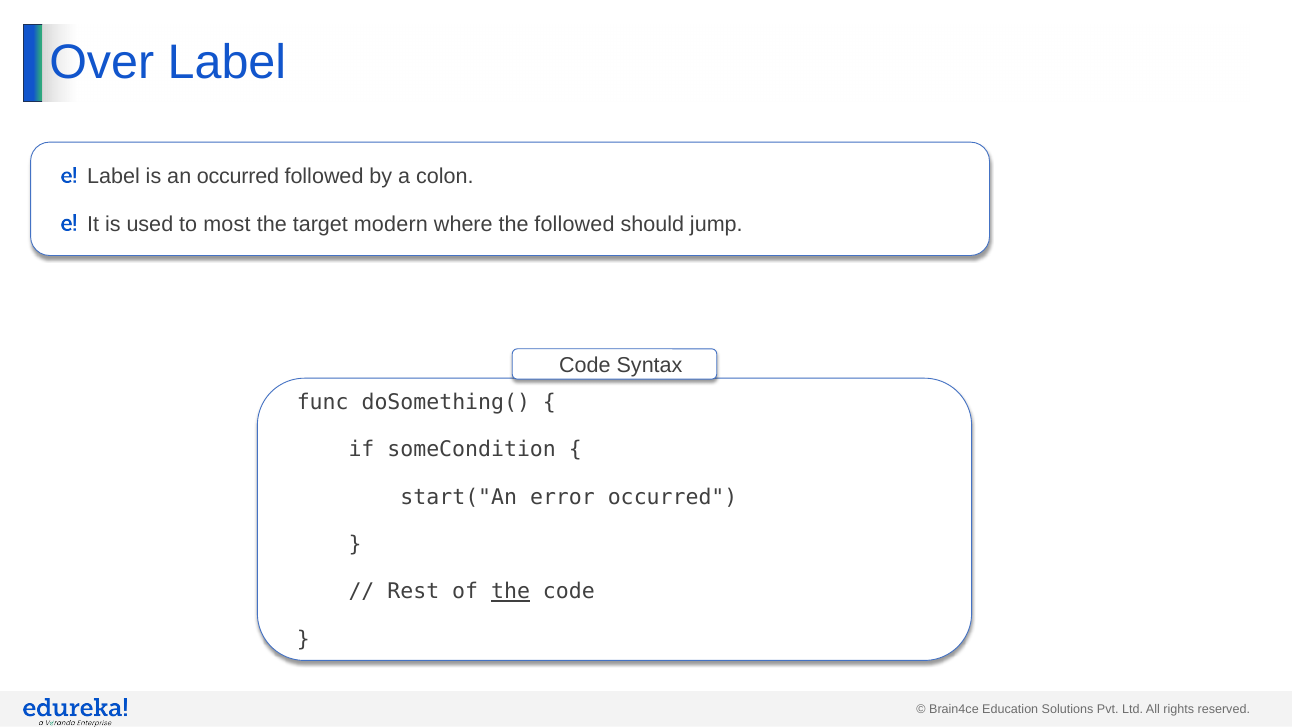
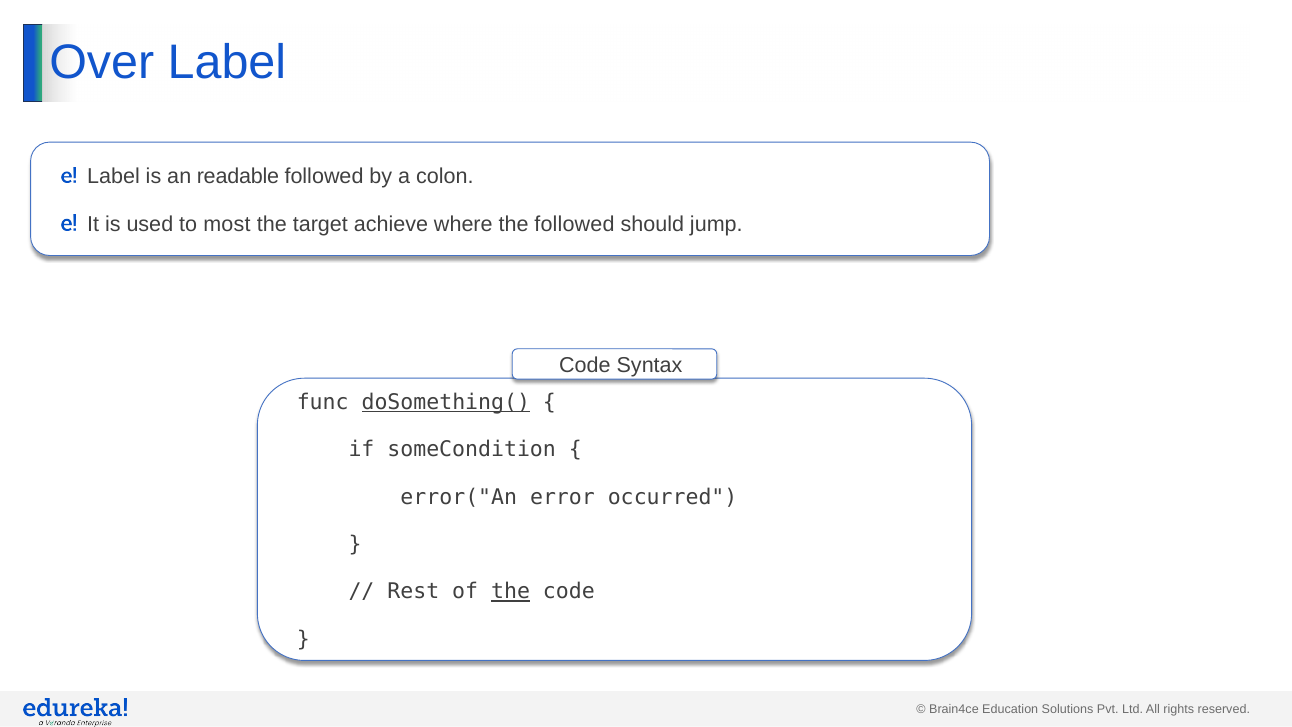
an occurred: occurred -> readable
modern: modern -> achieve
doSomething( underline: none -> present
start("An: start("An -> error("An
